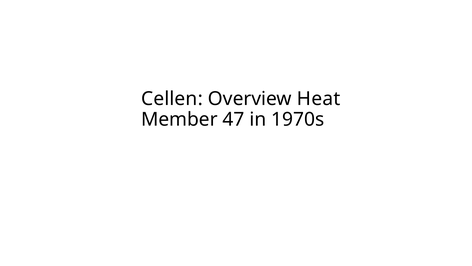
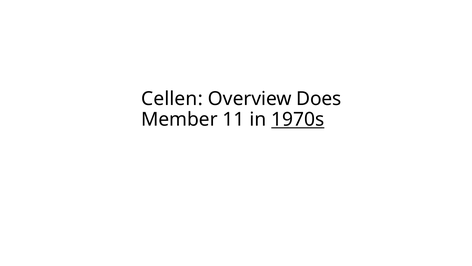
Heat: Heat -> Does
47: 47 -> 11
1970s underline: none -> present
